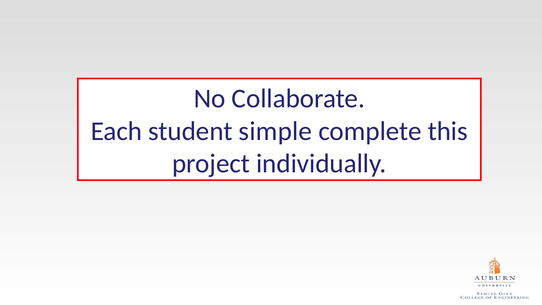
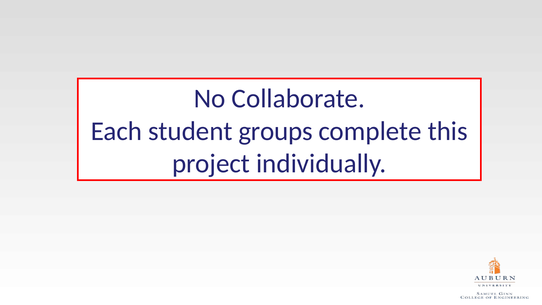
simple: simple -> groups
